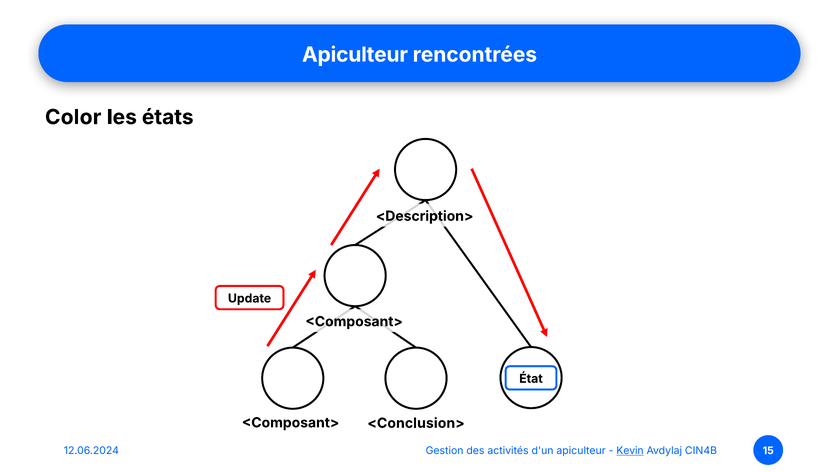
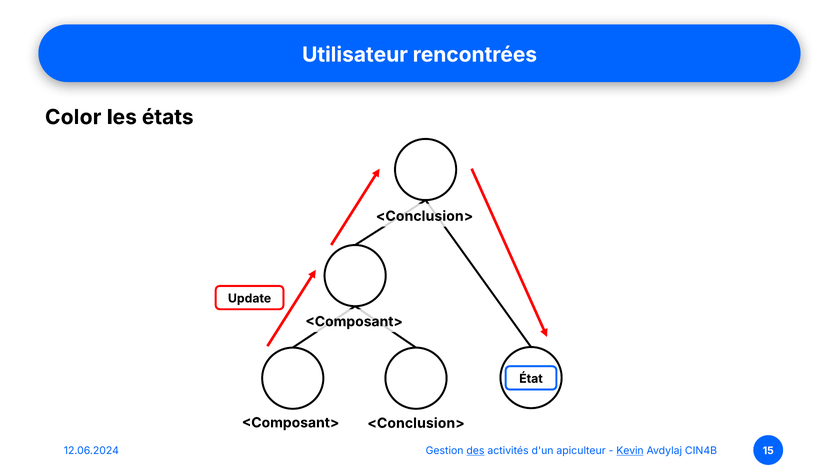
Apiculteur at (355, 55): Apiculteur -> Utilisateur
<Description> at (425, 216): <Description> -> <Conclusion>
des underline: none -> present
